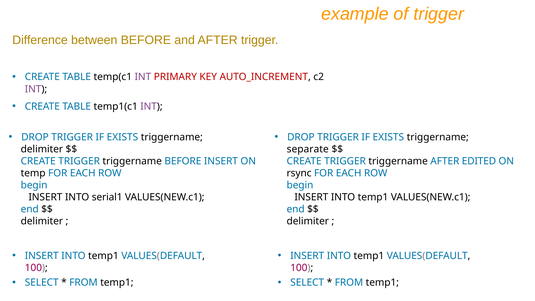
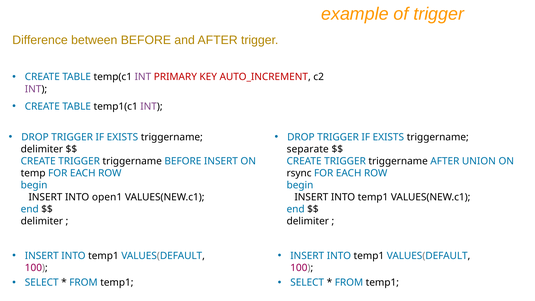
EDITED: EDITED -> UNION
serial1: serial1 -> open1
